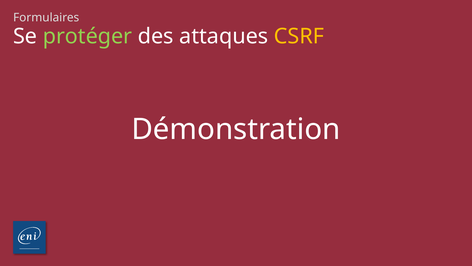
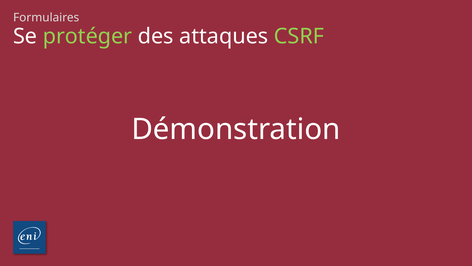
CSRF colour: yellow -> light green
